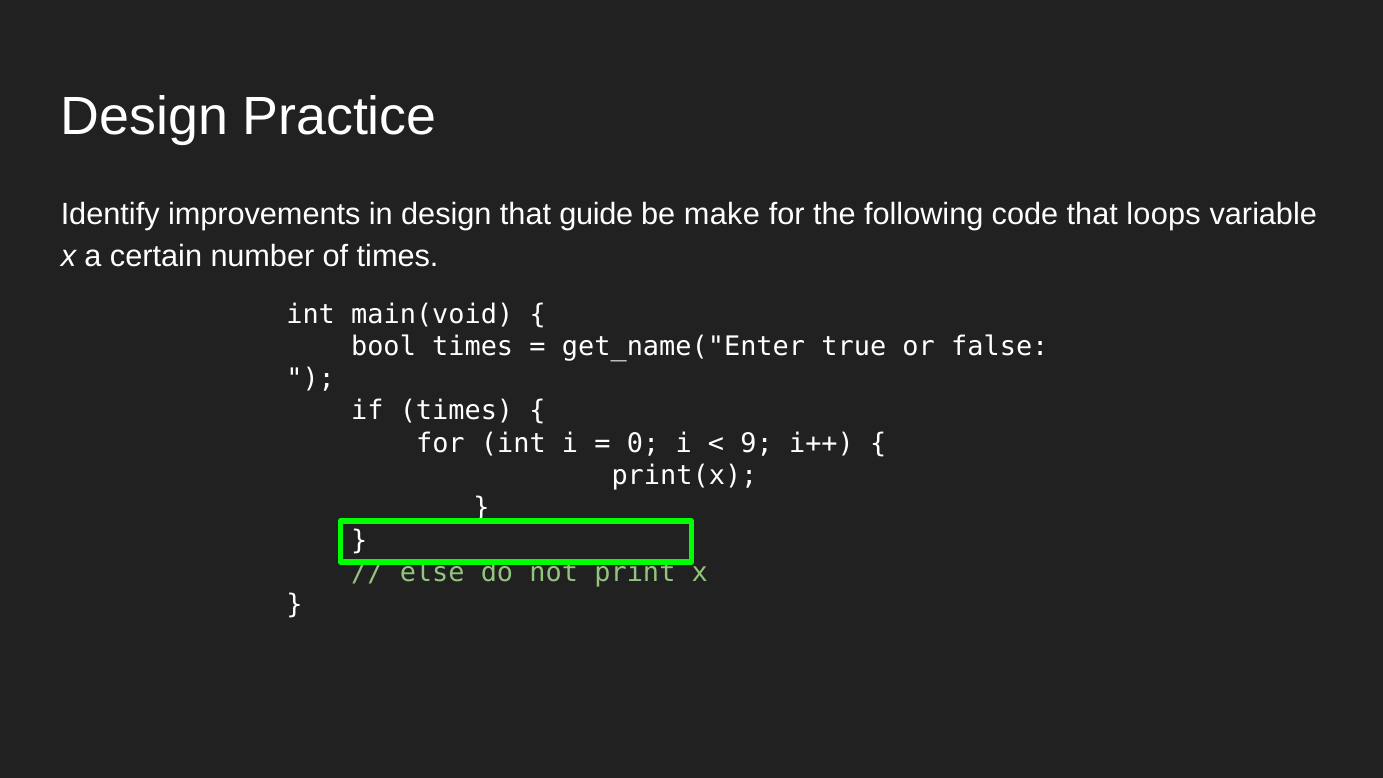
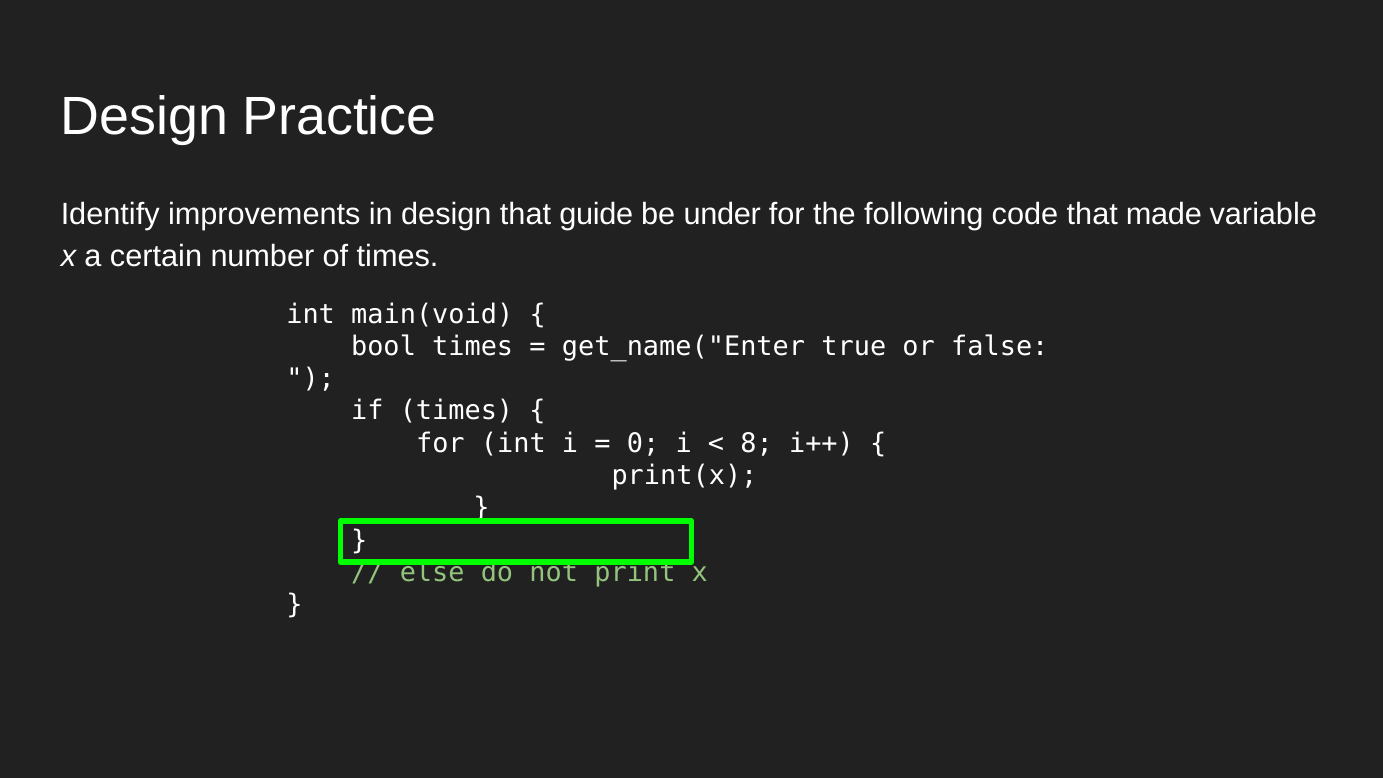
make: make -> under
loops: loops -> made
9: 9 -> 8
